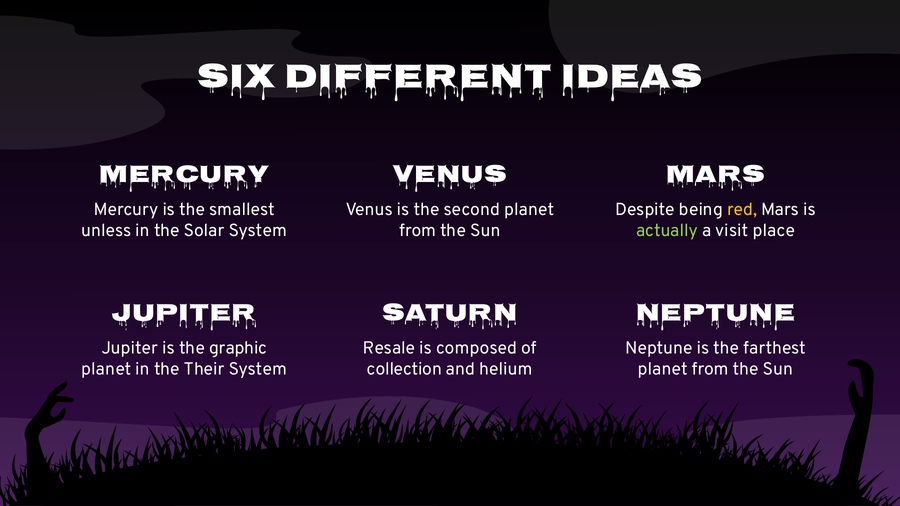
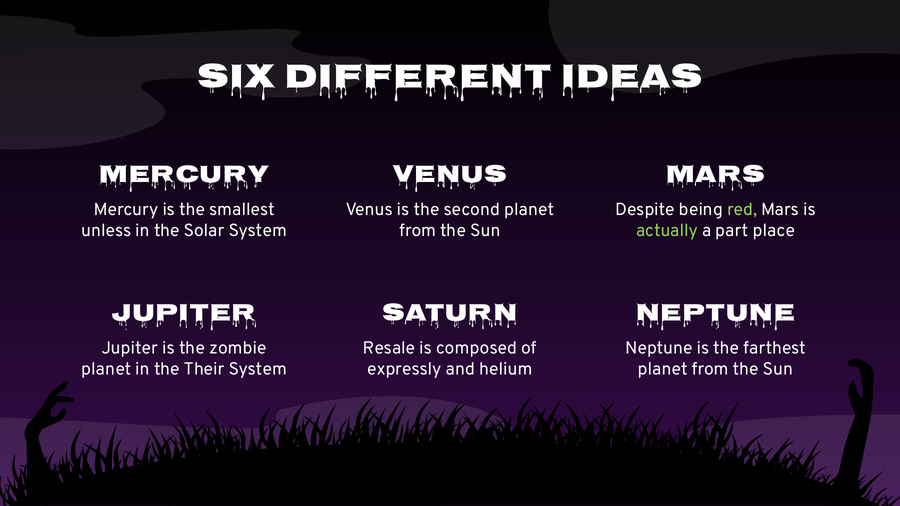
red colour: yellow -> light green
visit: visit -> part
graphic: graphic -> zombie
collection: collection -> expressly
